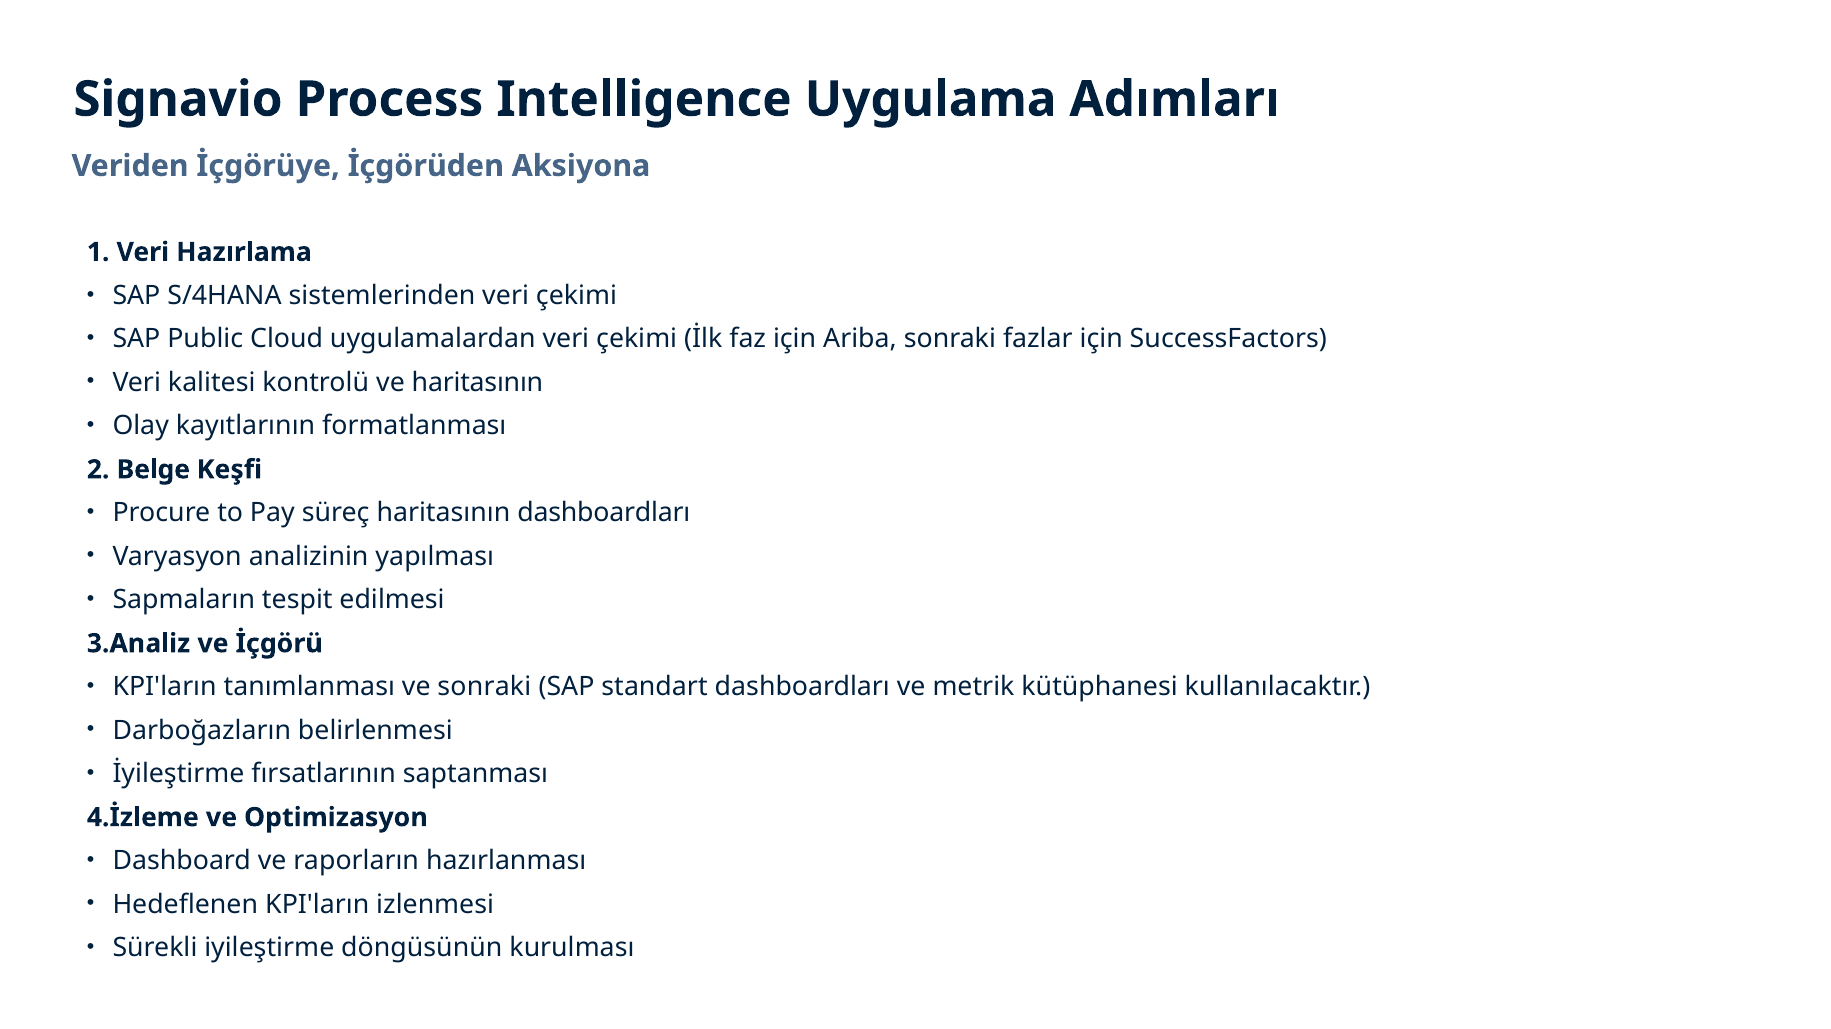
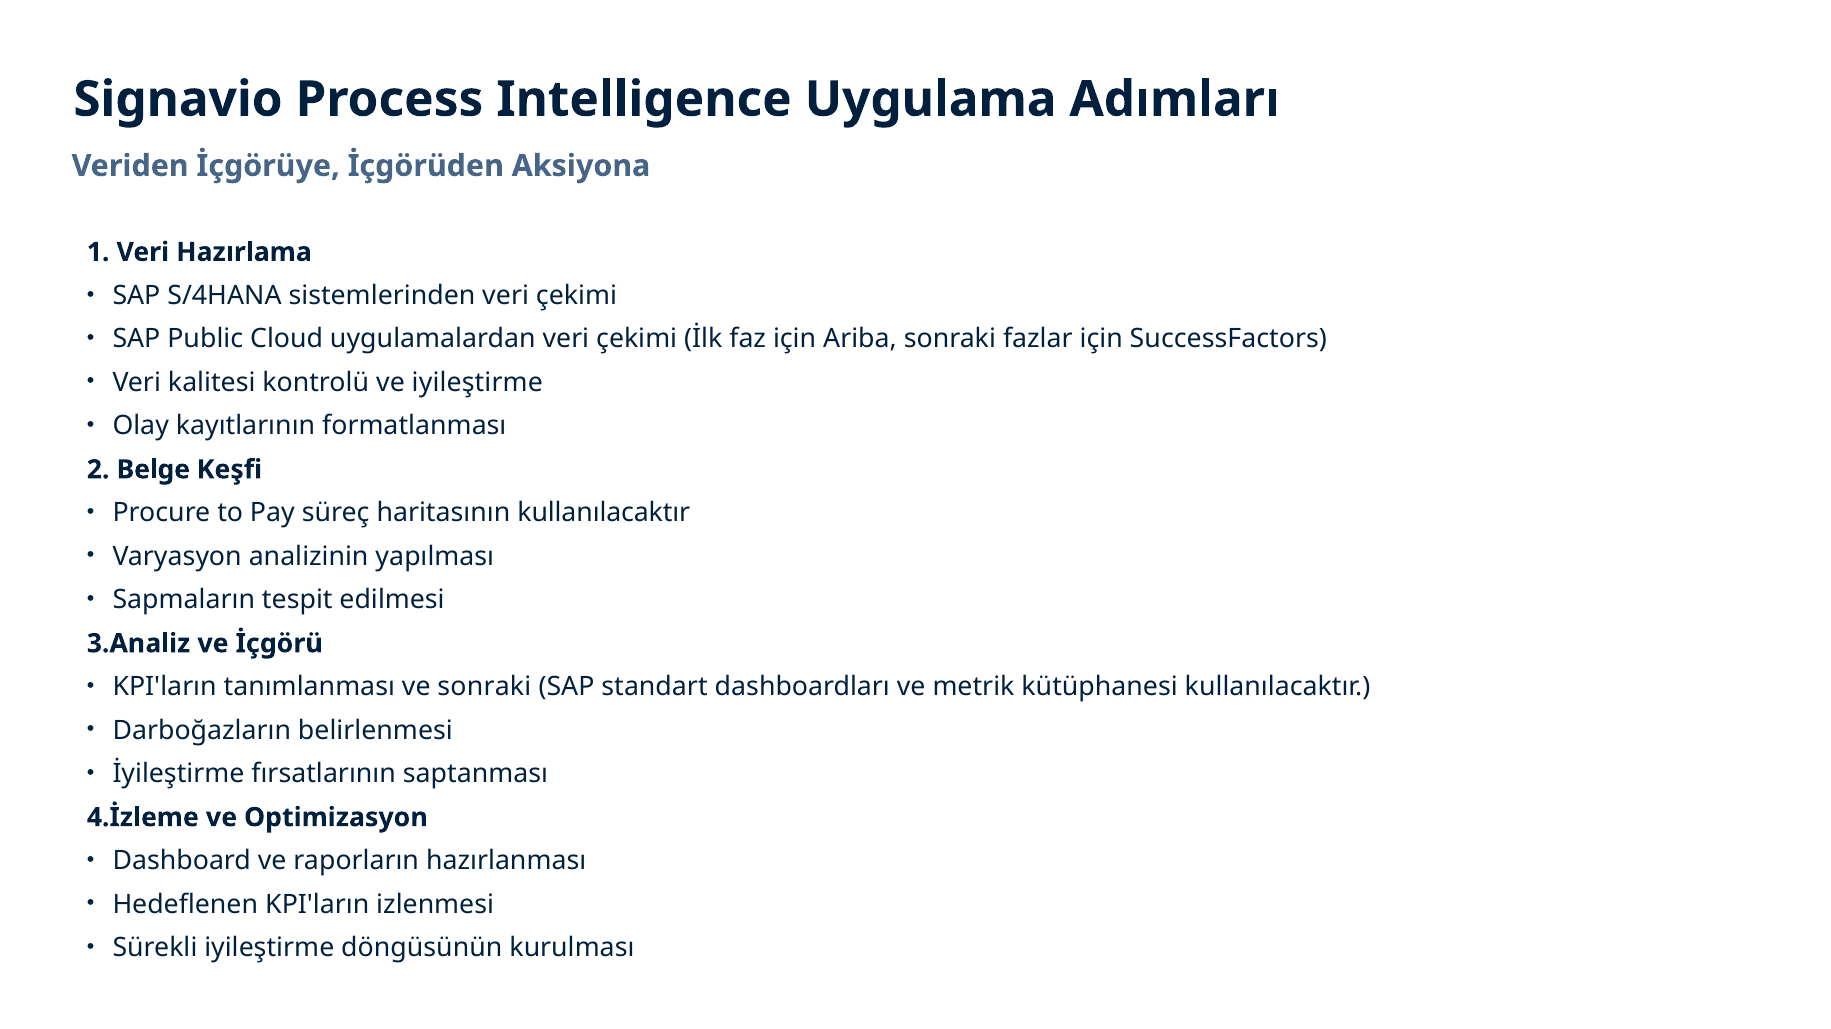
ve haritasının: haritasının -> iyileştirme
haritasının dashboardları: dashboardları -> kullanılacaktır
